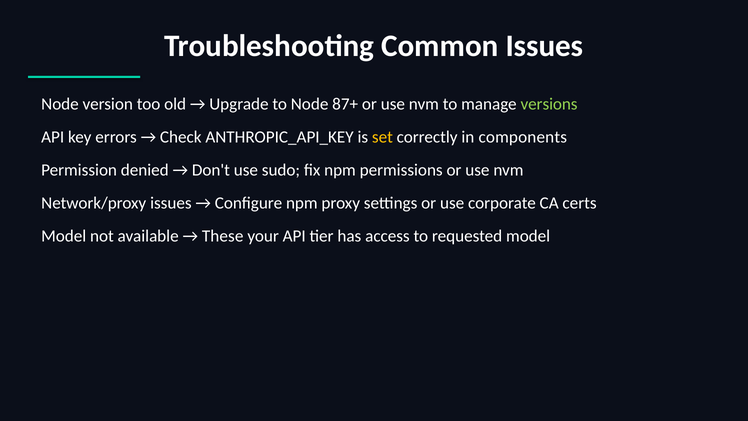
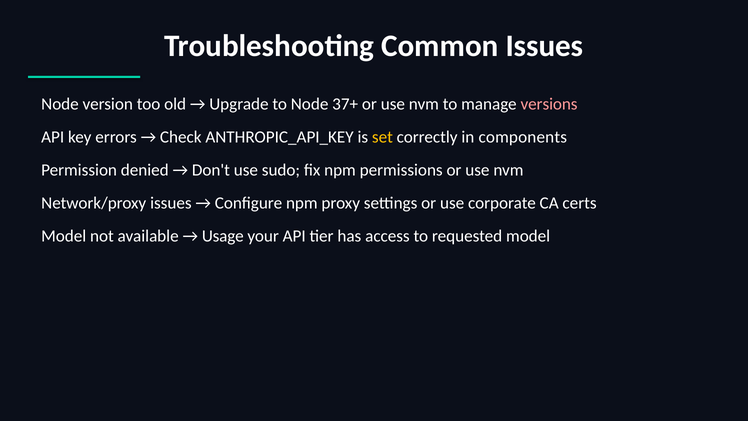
87+: 87+ -> 37+
versions colour: light green -> pink
These: These -> Usage
